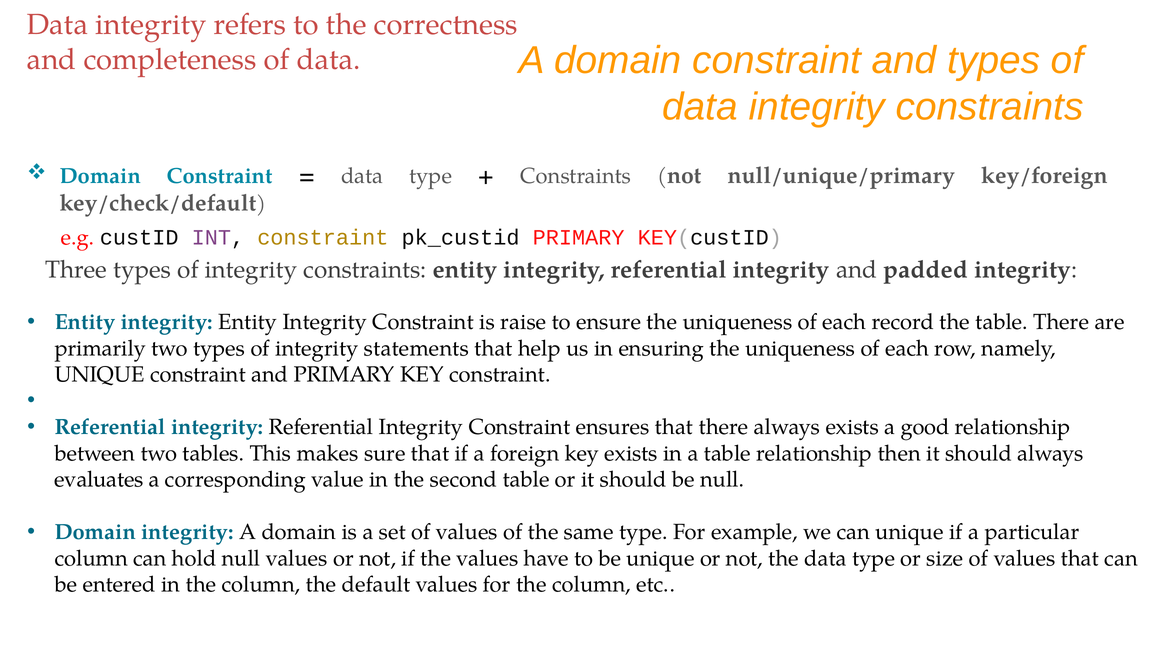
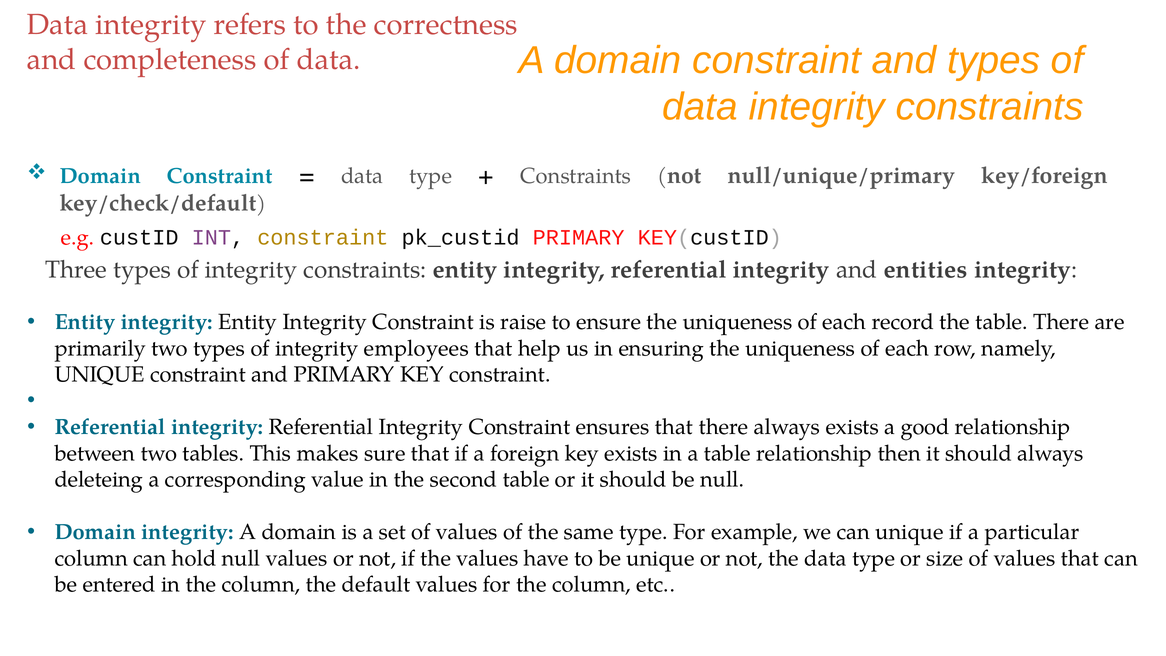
padded: padded -> entities
statements: statements -> employees
evaluates: evaluates -> deleteing
